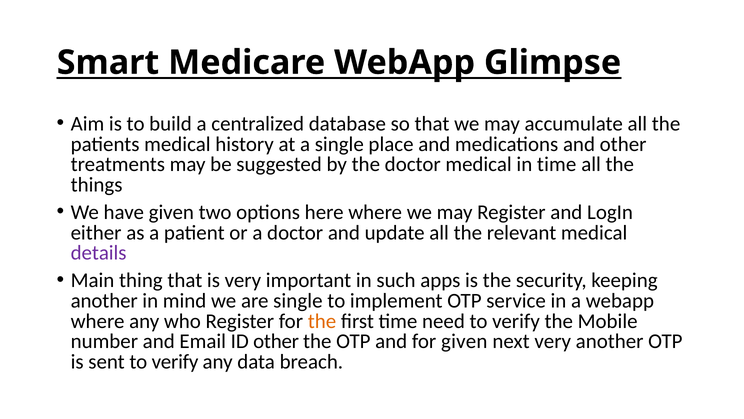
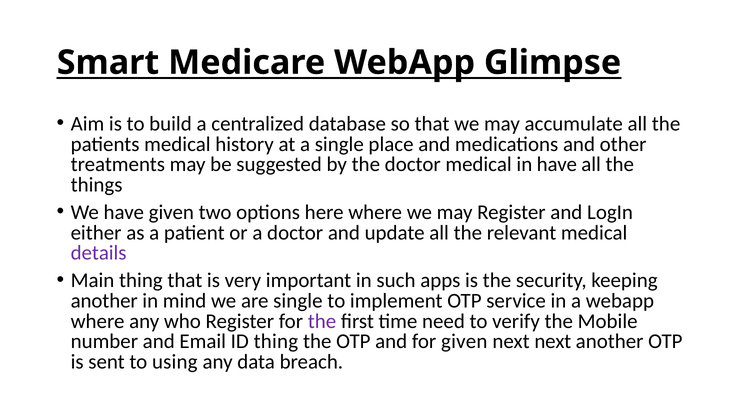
in time: time -> have
the at (322, 321) colour: orange -> purple
ID other: other -> thing
next very: very -> next
sent to verify: verify -> using
